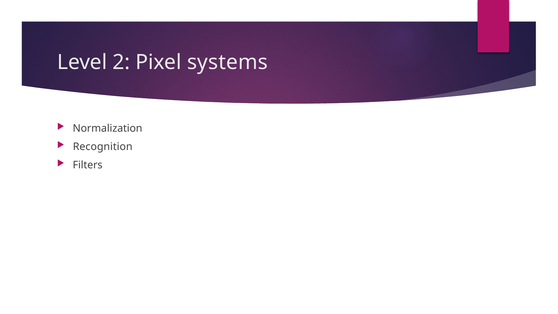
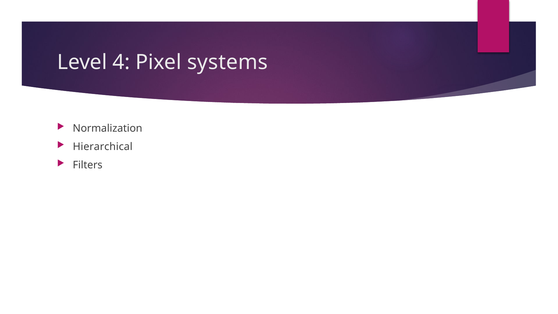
2: 2 -> 4
Recognition: Recognition -> Hierarchical
